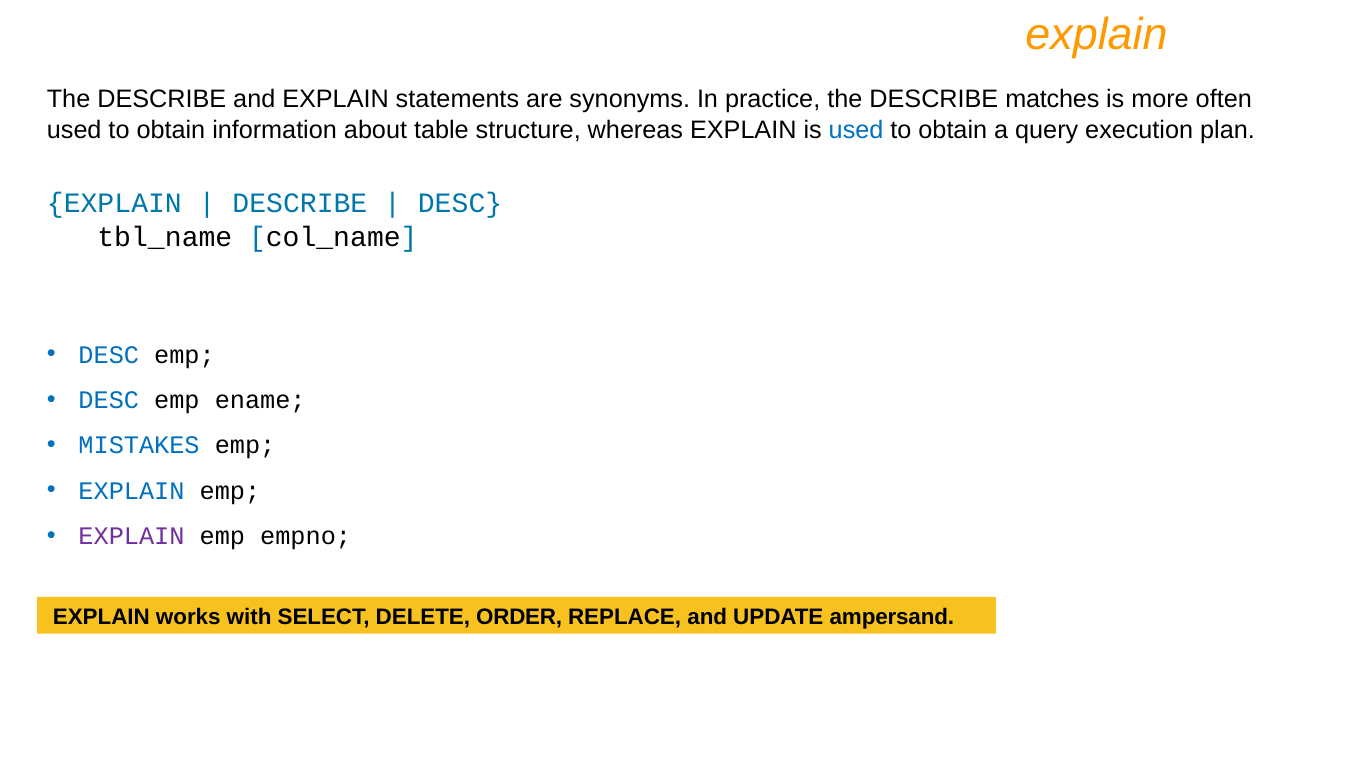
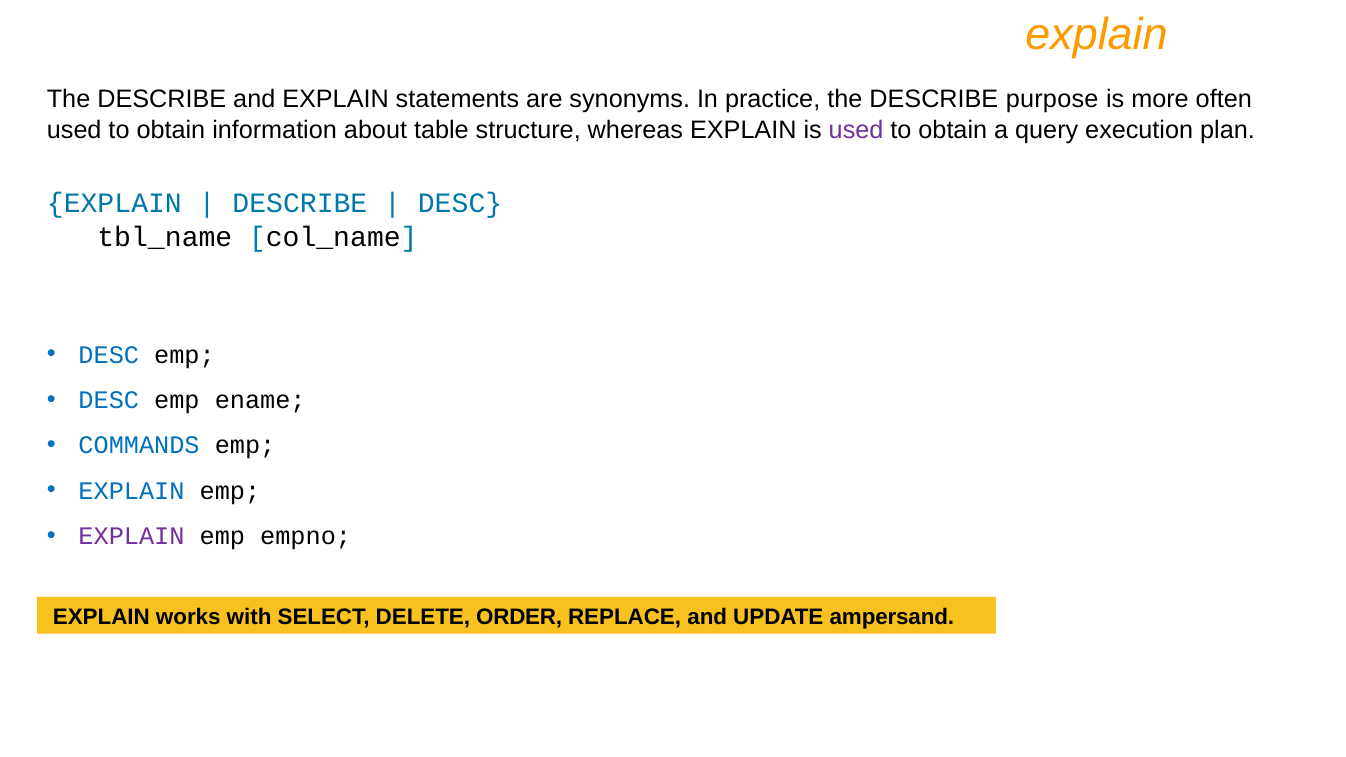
matches: matches -> purpose
used at (856, 130) colour: blue -> purple
MISTAKES: MISTAKES -> COMMANDS
